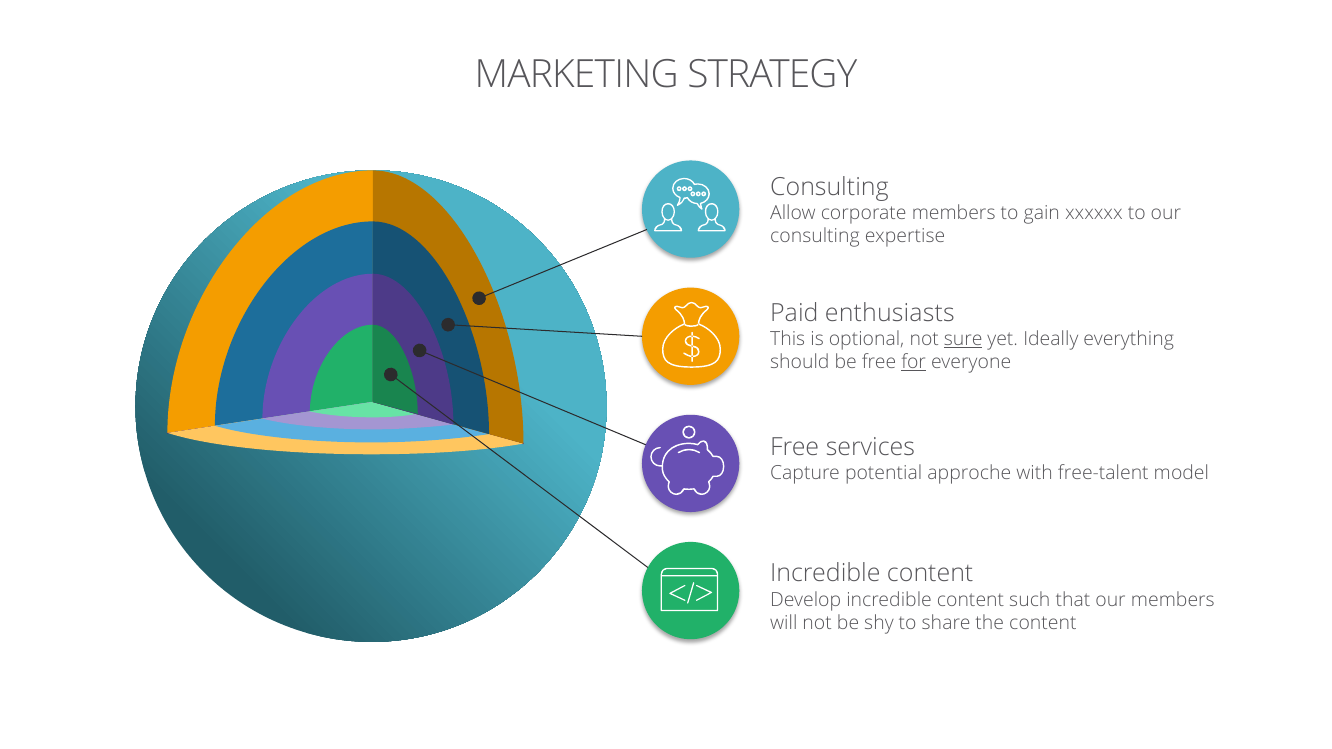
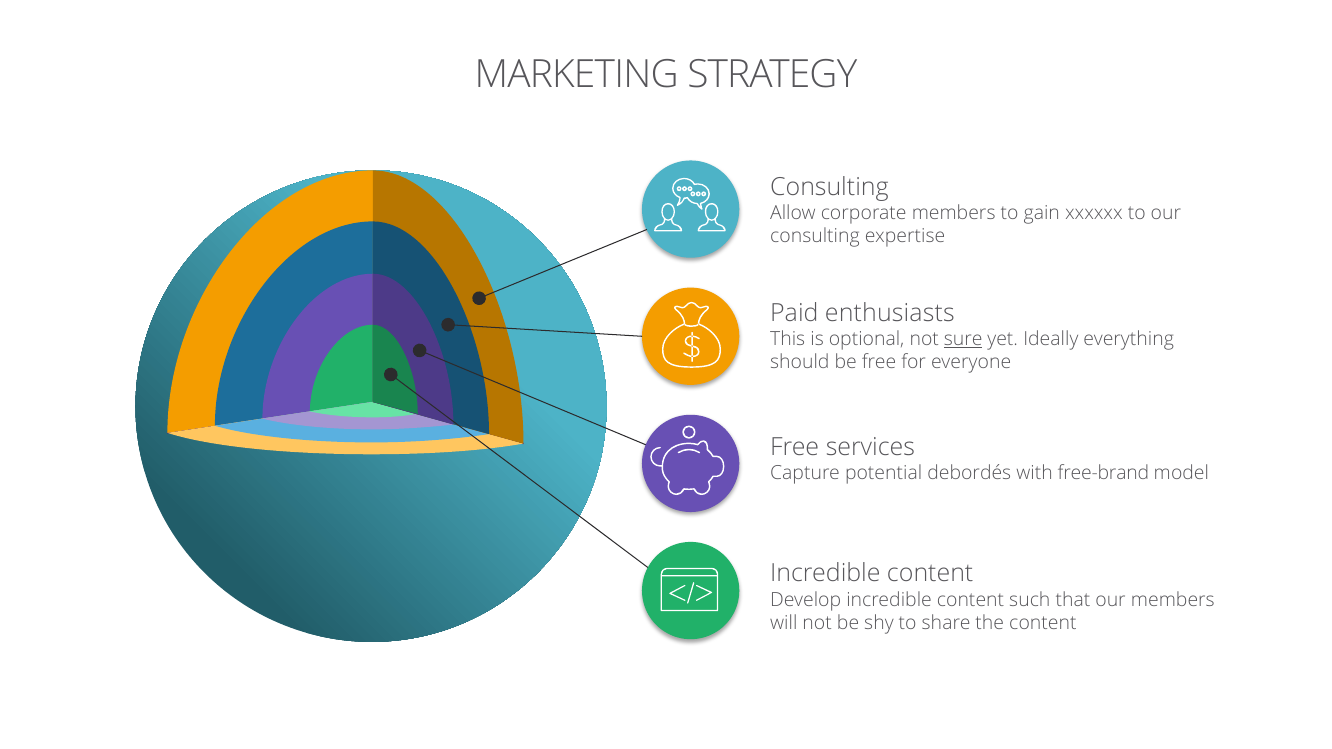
for underline: present -> none
approche: approche -> debordés
free-talent: free-talent -> free-brand
